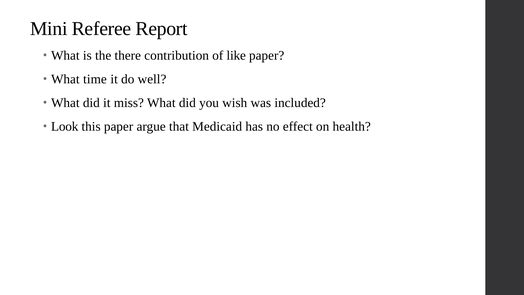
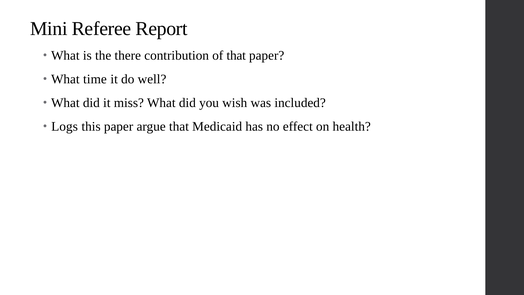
of like: like -> that
Look: Look -> Logs
